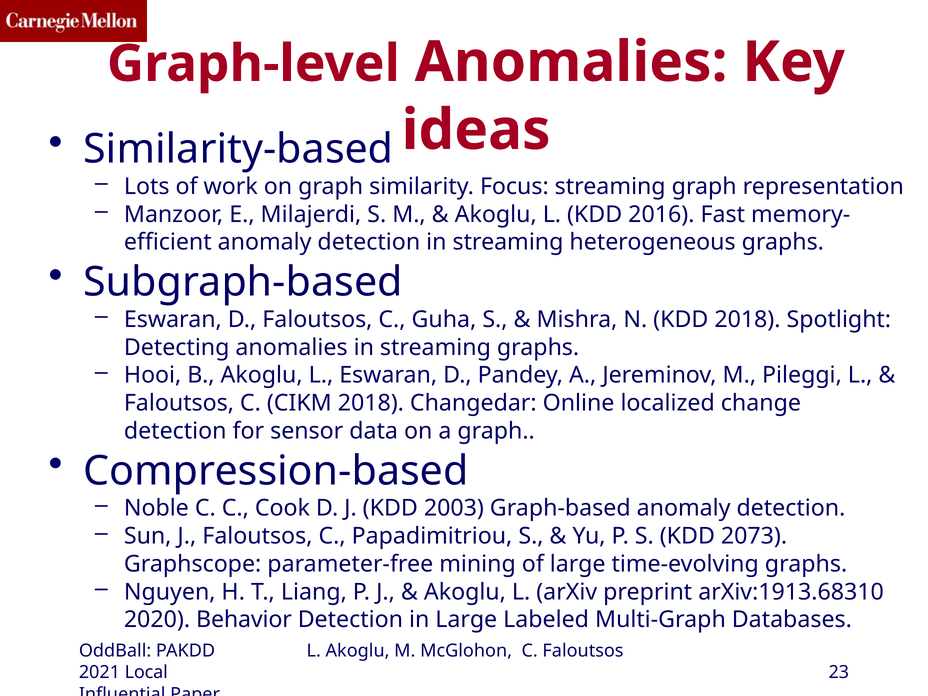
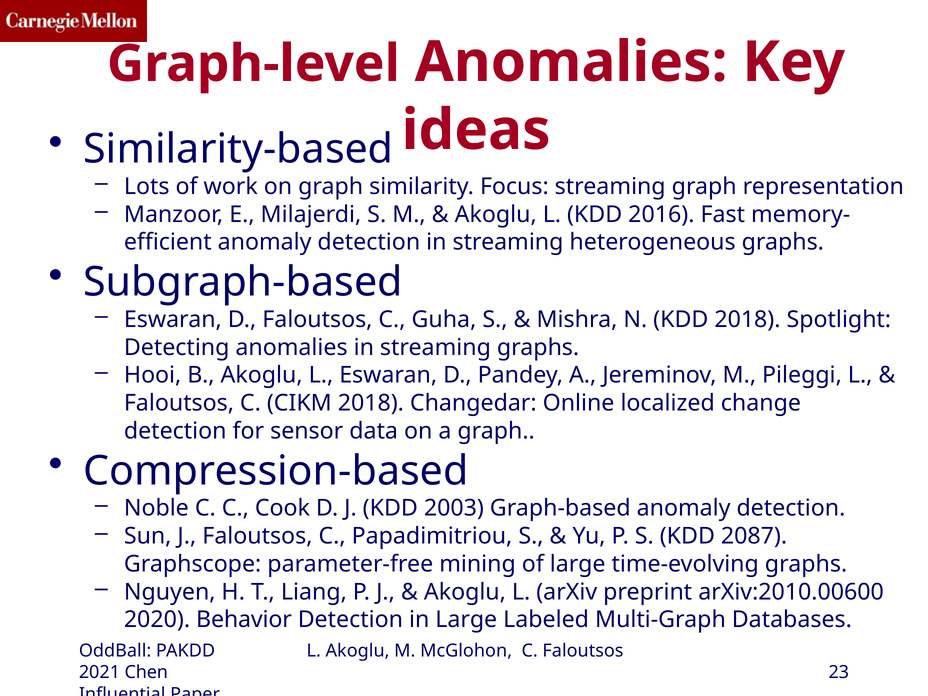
2073: 2073 -> 2087
arXiv:1913.68310: arXiv:1913.68310 -> arXiv:2010.00600
Local: Local -> Chen
